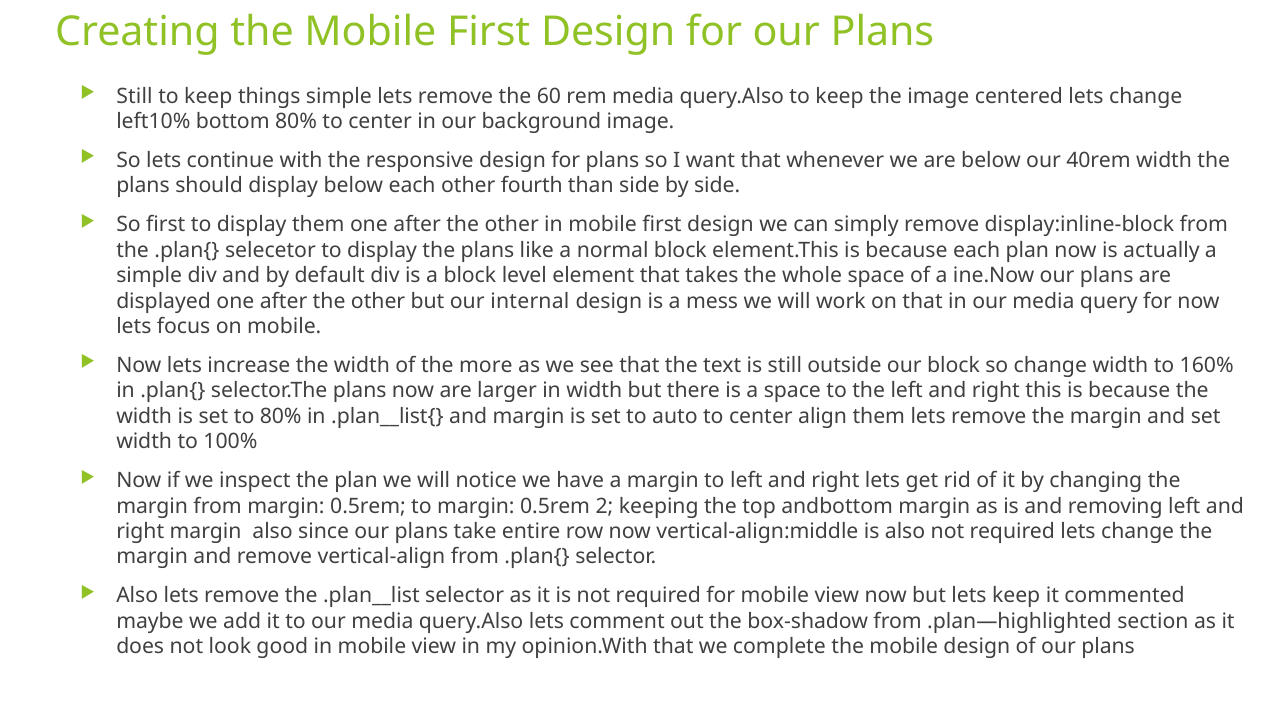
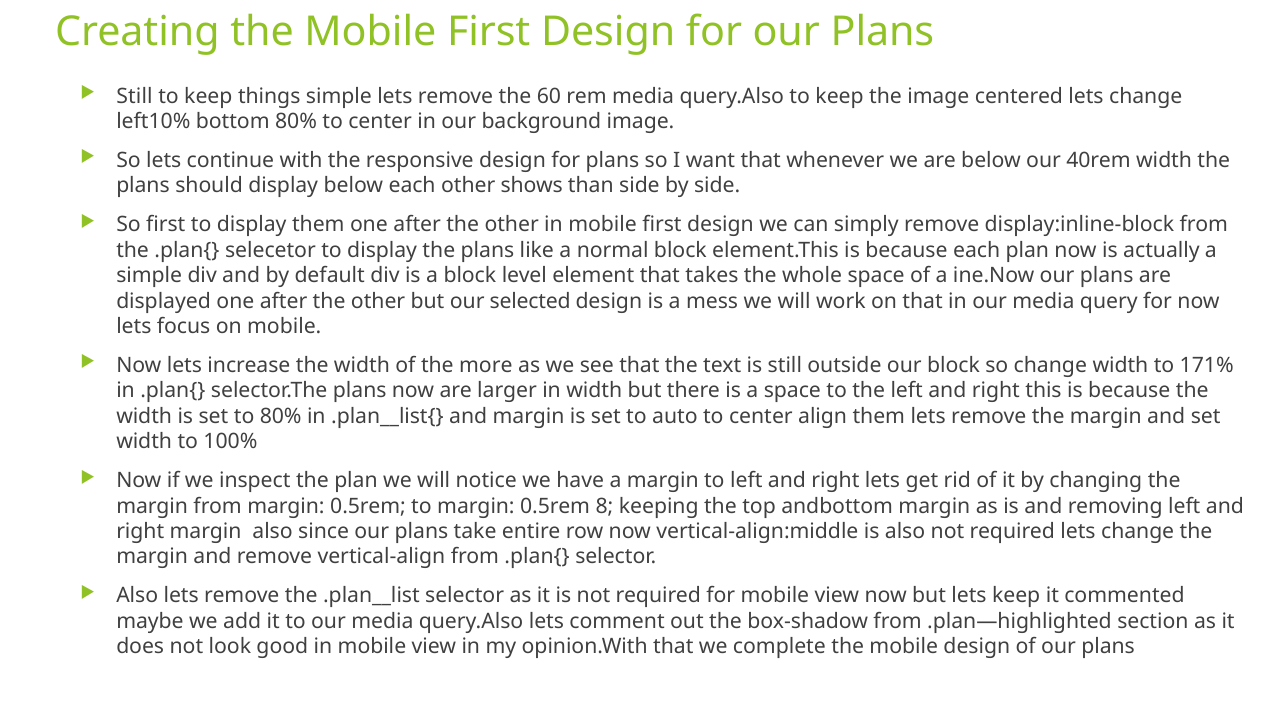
fourth: fourth -> shows
internal: internal -> selected
160%: 160% -> 171%
2: 2 -> 8
